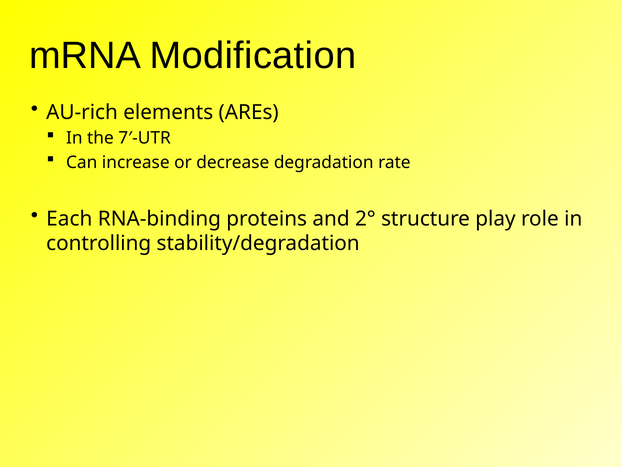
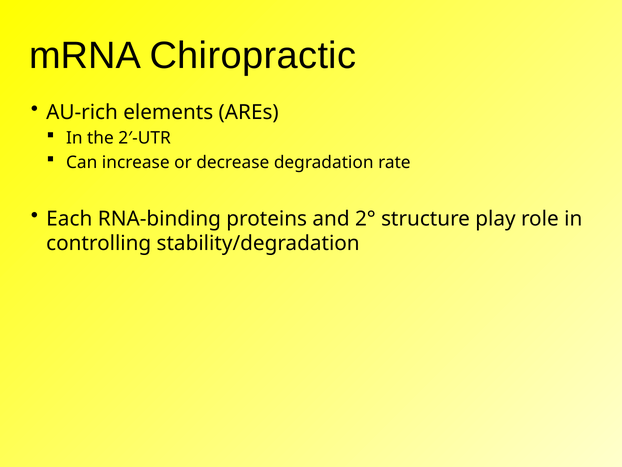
Modification: Modification -> Chiropractic
7′-UTR: 7′-UTR -> 2′-UTR
